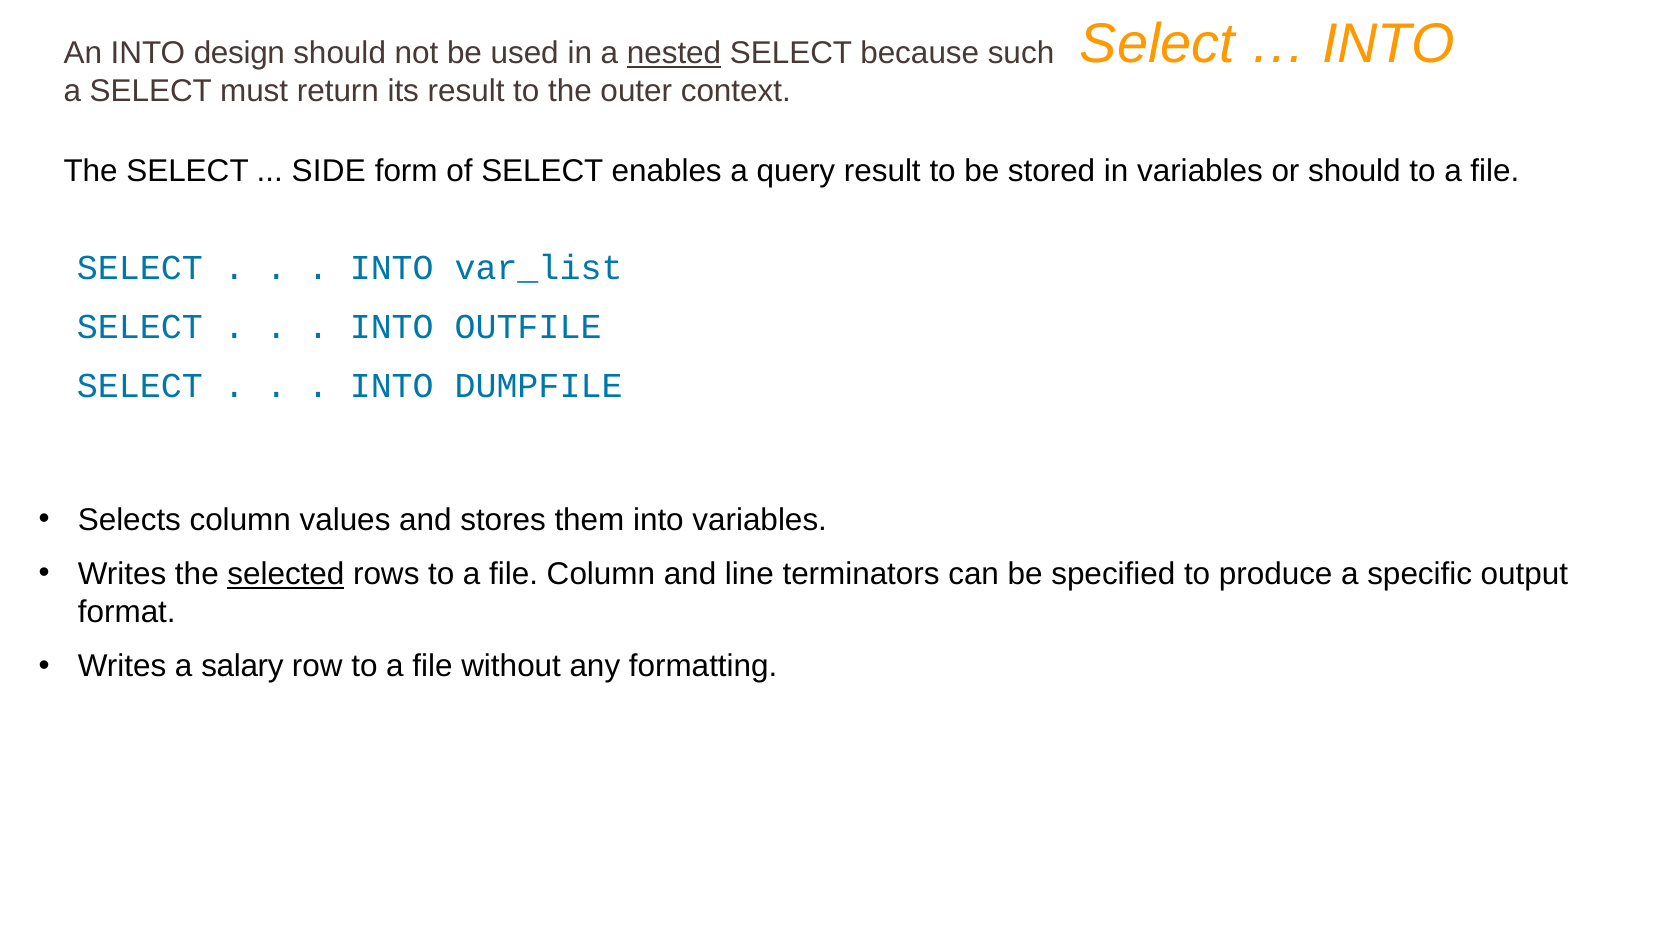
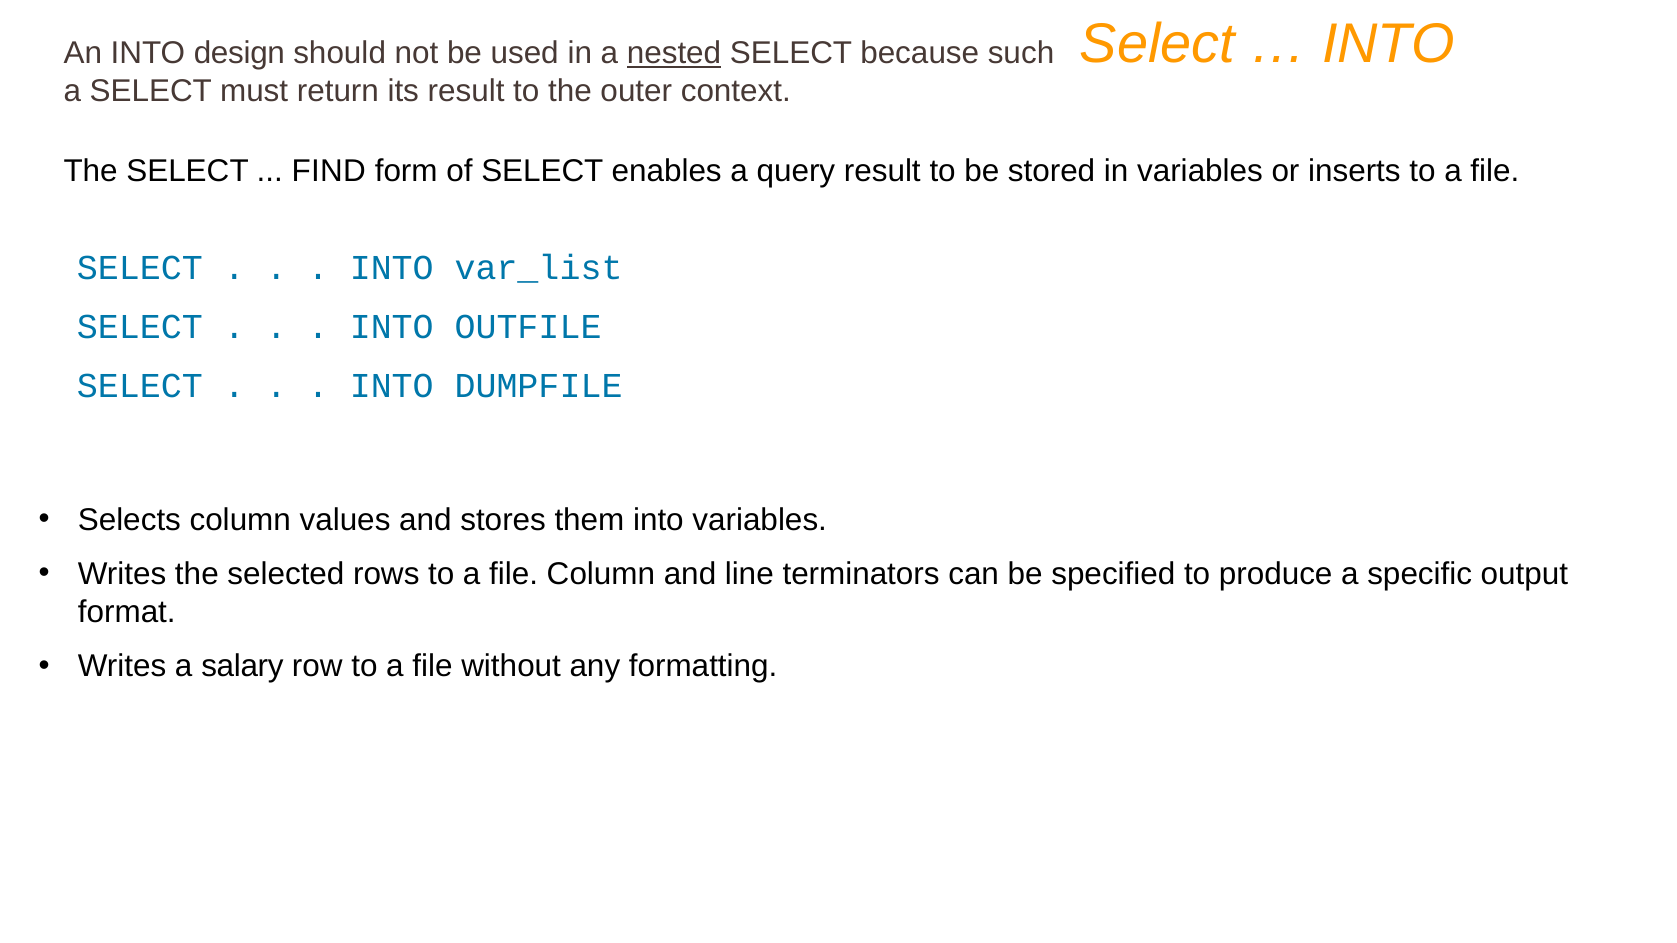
SIDE: SIDE -> FIND
or should: should -> inserts
selected underline: present -> none
